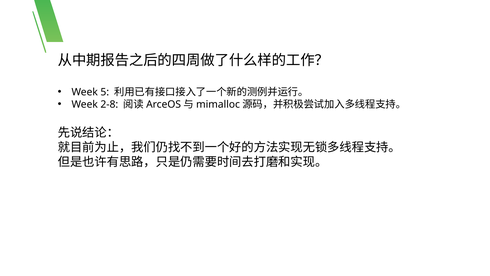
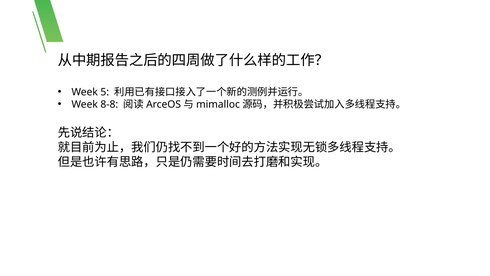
2-8: 2-8 -> 8-8
